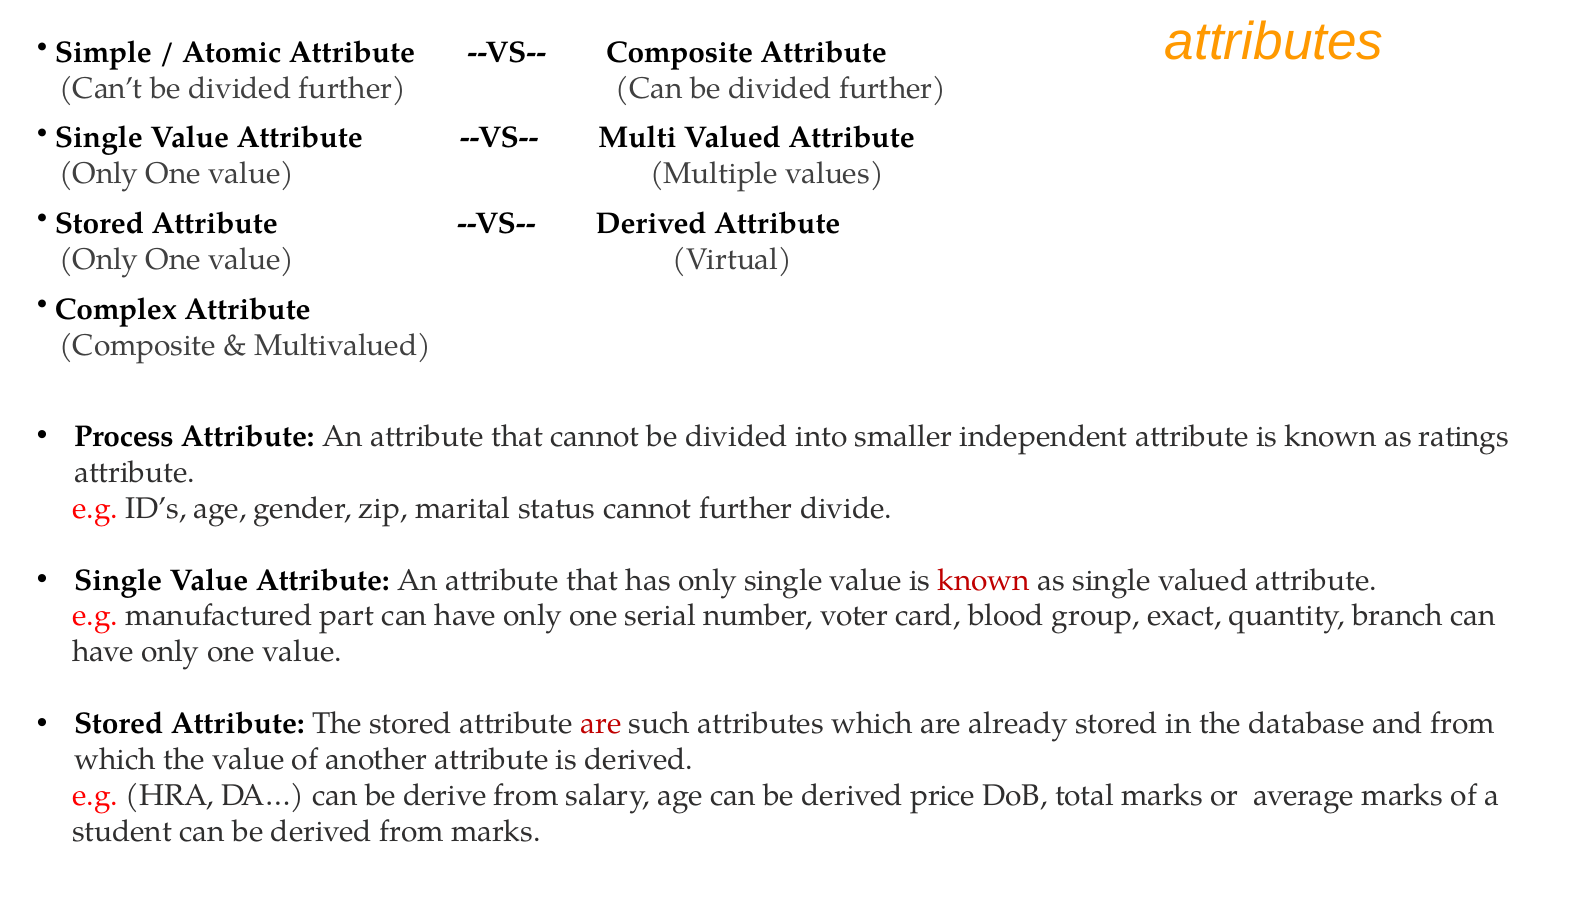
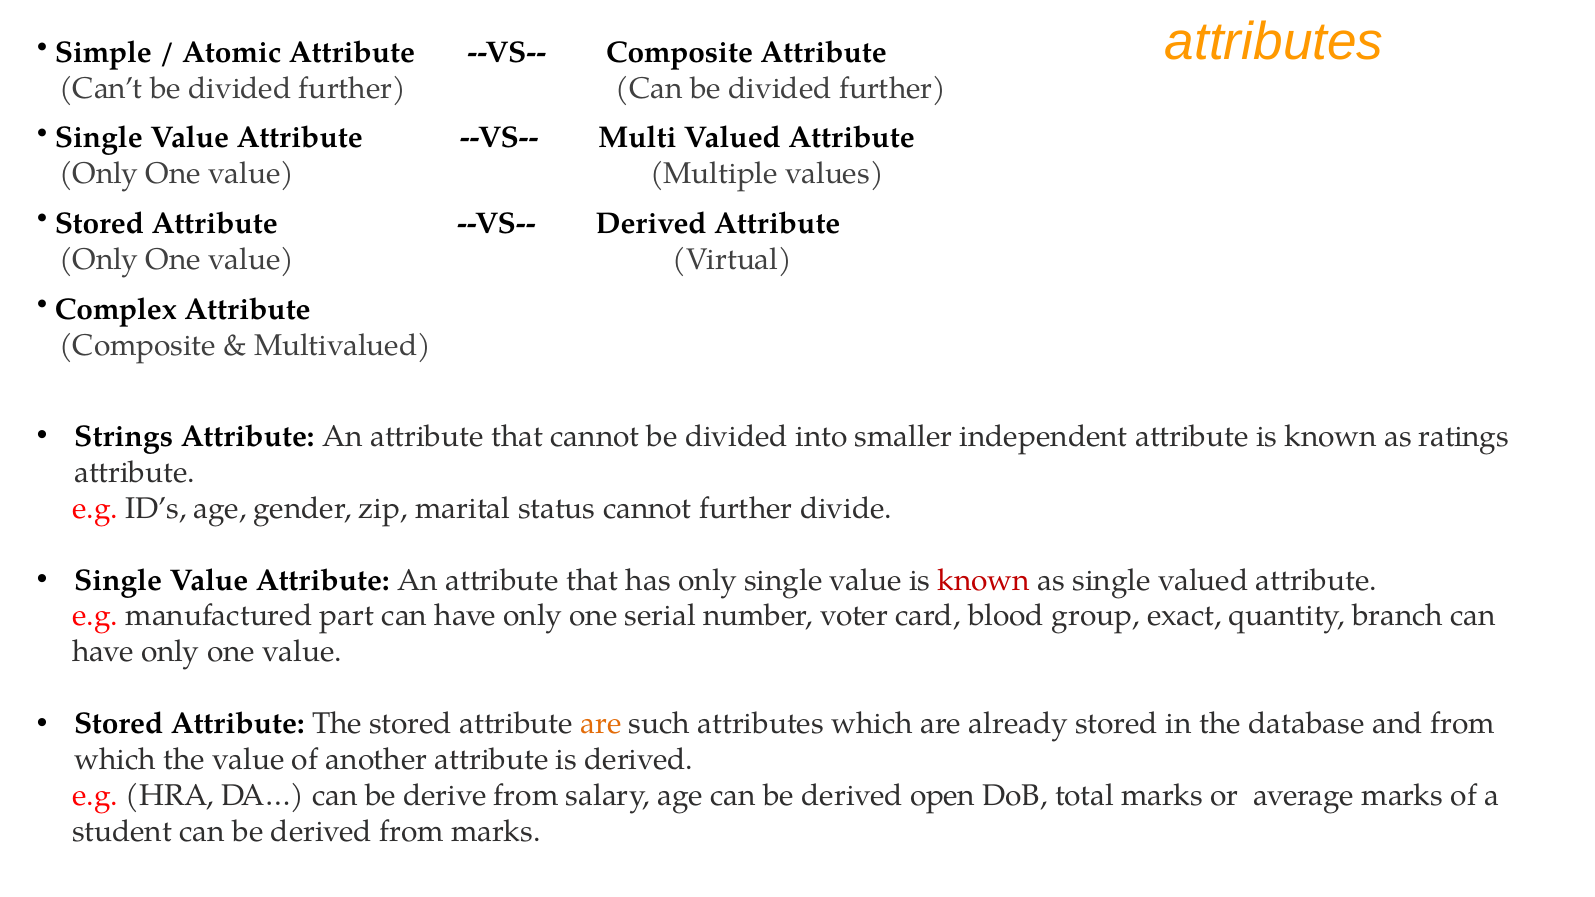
Process: Process -> Strings
are at (601, 724) colour: red -> orange
price: price -> open
